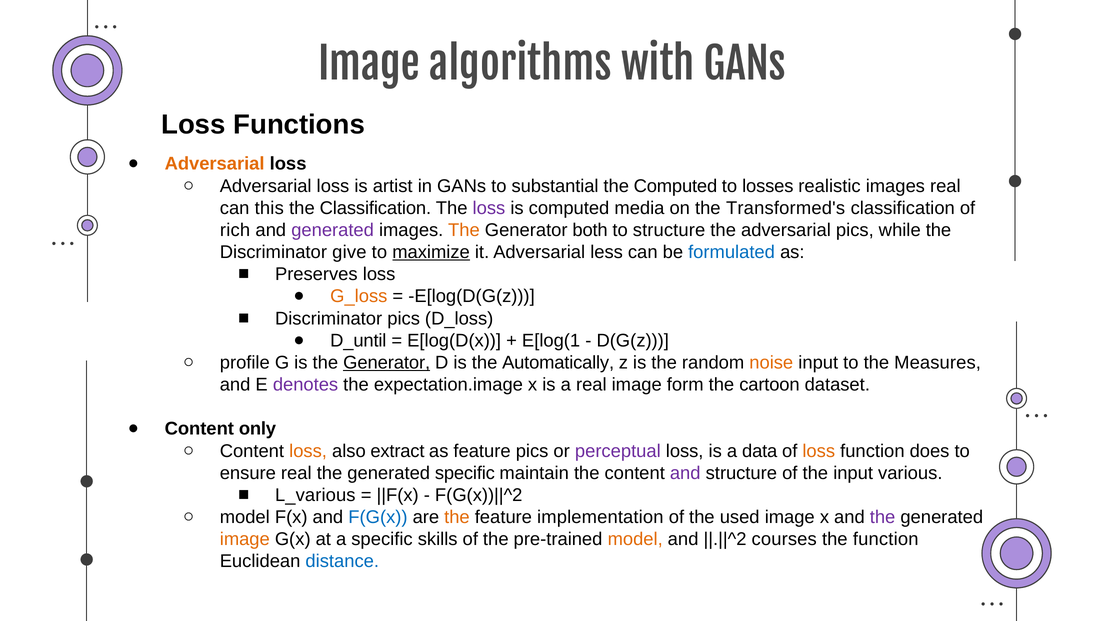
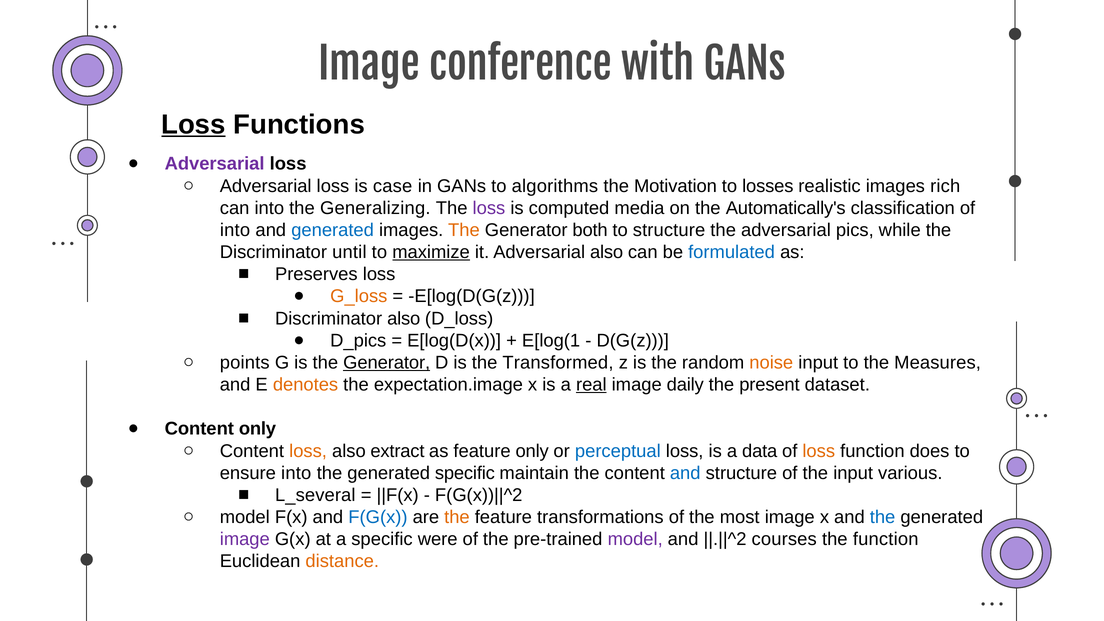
algorithms: algorithms -> conference
Loss at (193, 124) underline: none -> present
Adversarial at (215, 164) colour: orange -> purple
artist: artist -> case
substantial: substantial -> algorithms
the Computed: Computed -> Motivation
images real: real -> rich
can this: this -> into
the Classification: Classification -> Generalizing
Transformed's: Transformed's -> Automatically's
rich at (235, 230): rich -> into
generated at (333, 230) colour: purple -> blue
give: give -> until
Adversarial less: less -> also
Discriminator pics: pics -> also
D_until: D_until -> D_pics
profile: profile -> points
Automatically: Automatically -> Transformed
denotes colour: purple -> orange
real at (591, 385) underline: none -> present
form: form -> daily
cartoon: cartoon -> present
feature pics: pics -> only
perceptual colour: purple -> blue
ensure real: real -> into
and at (685, 473) colour: purple -> blue
L_various: L_various -> L_several
implementation: implementation -> transformations
used: used -> most
the at (883, 517) colour: purple -> blue
image at (245, 539) colour: orange -> purple
skills: skills -> were
model at (635, 539) colour: orange -> purple
distance colour: blue -> orange
